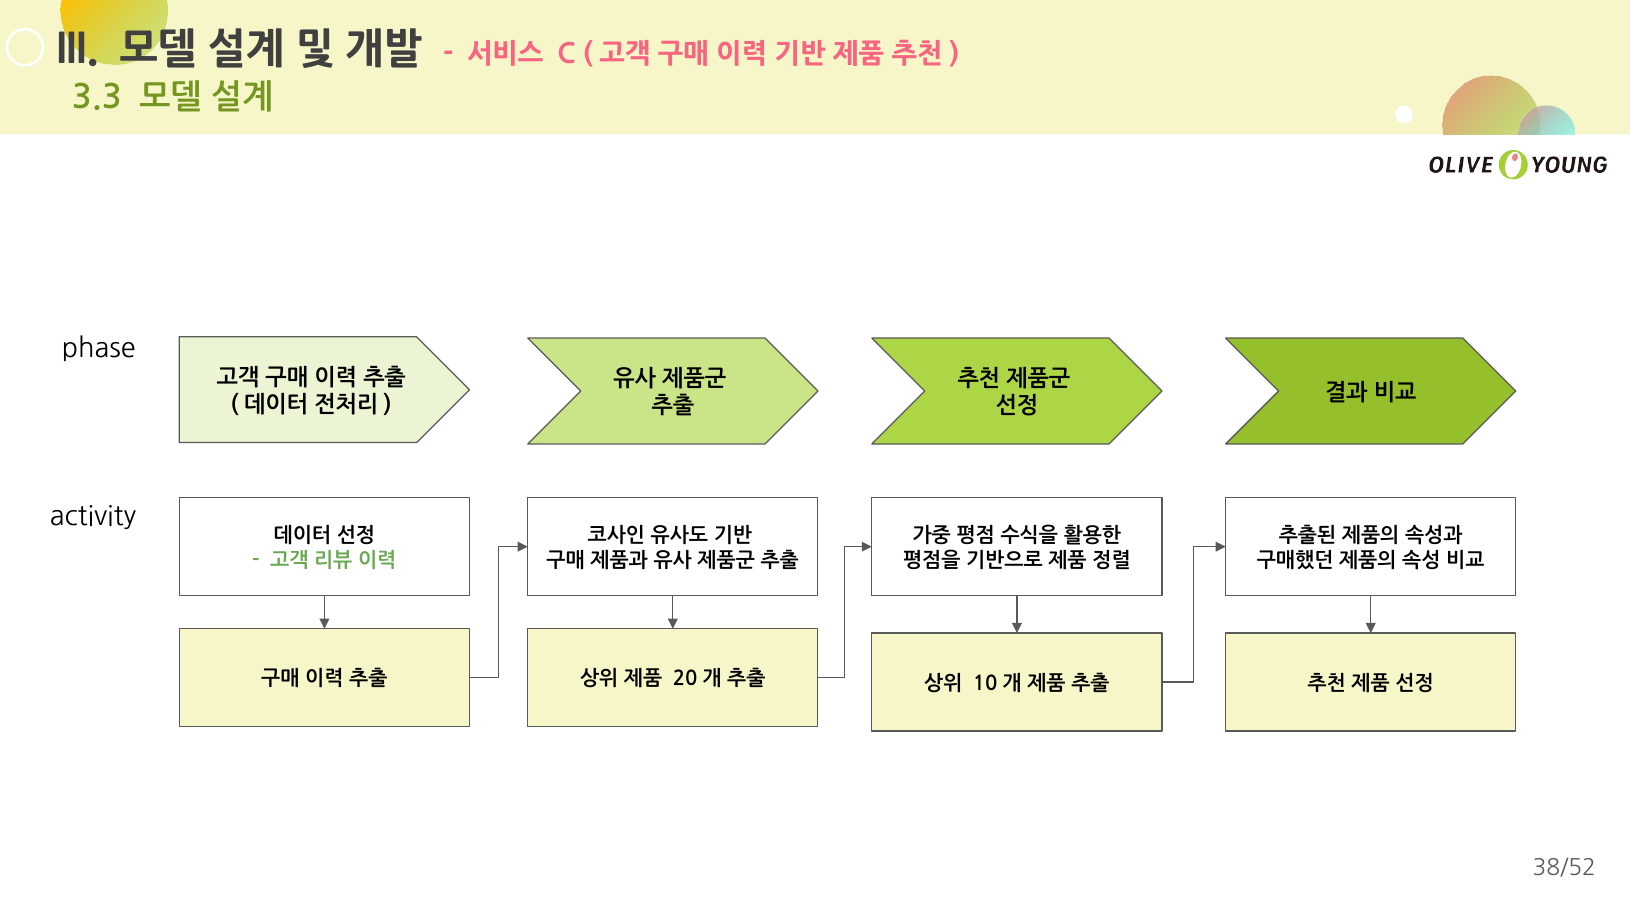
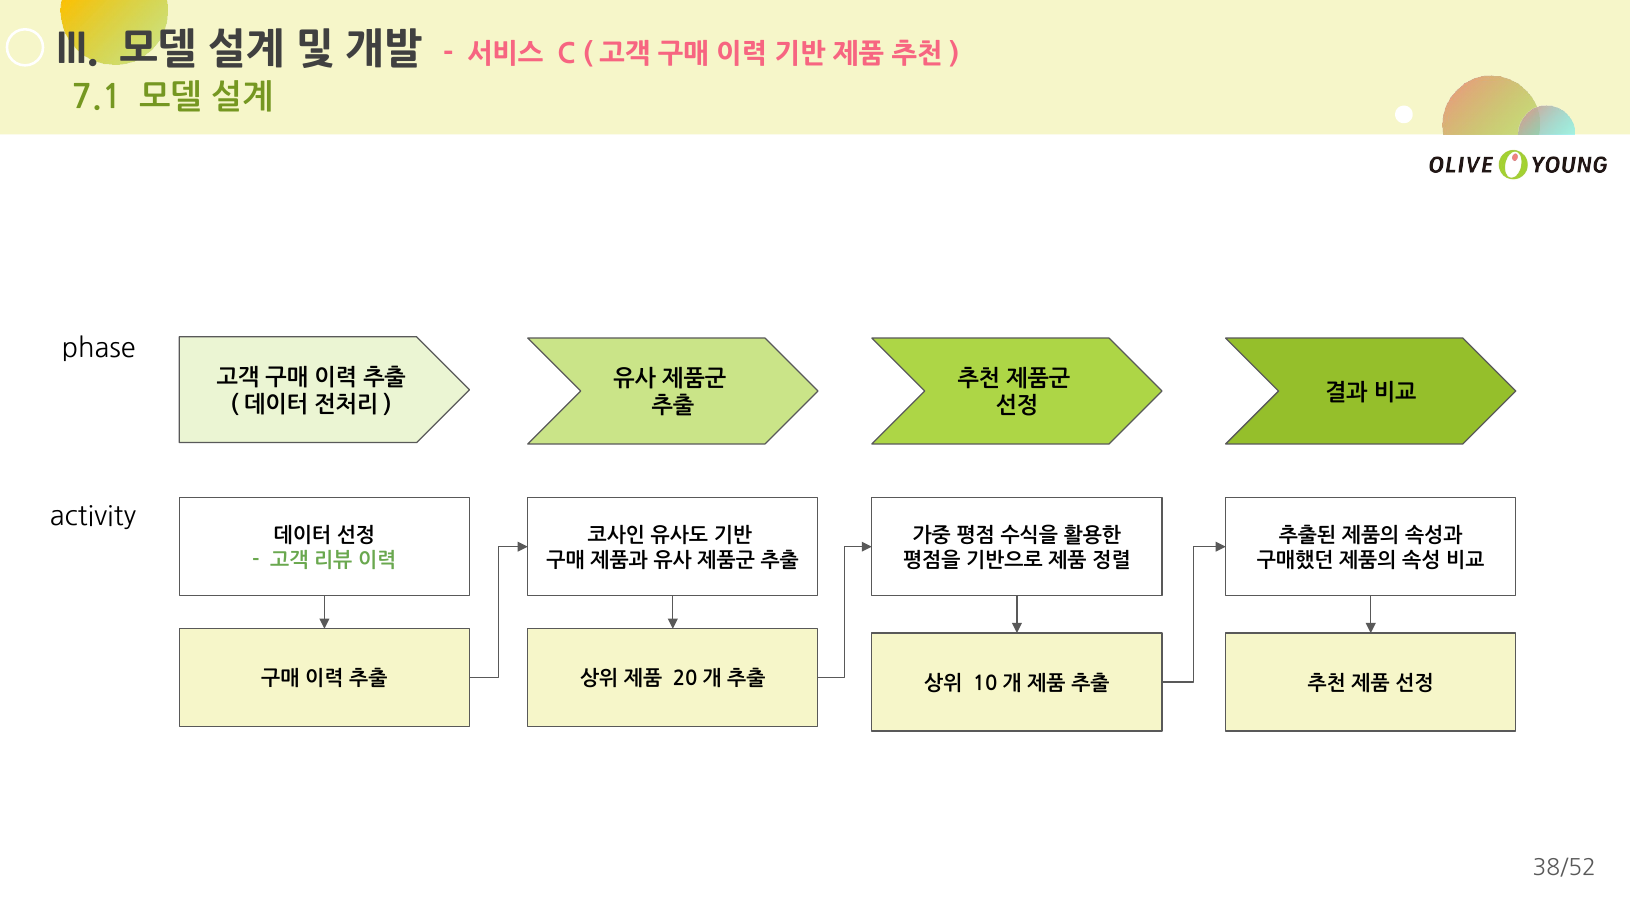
3.3: 3.3 -> 7.1
